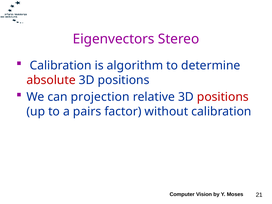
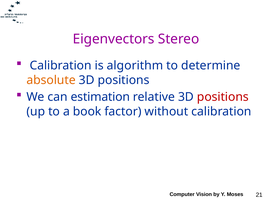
absolute colour: red -> orange
projection: projection -> estimation
pairs: pairs -> book
